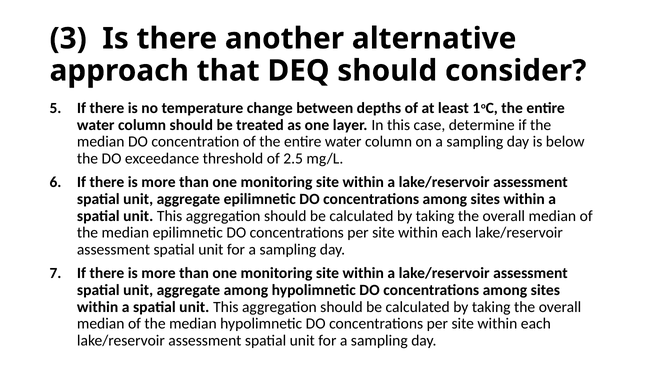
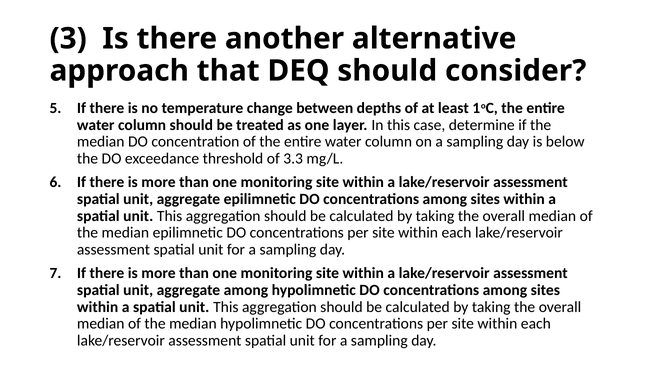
2.5: 2.5 -> 3.3
